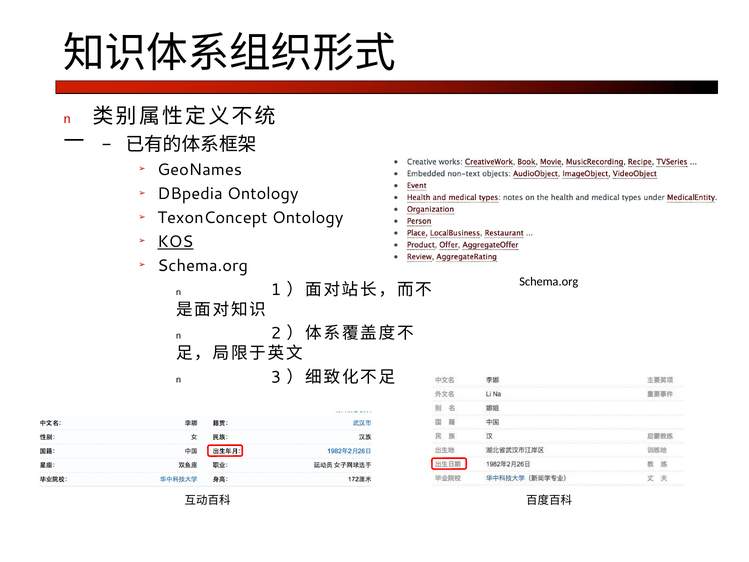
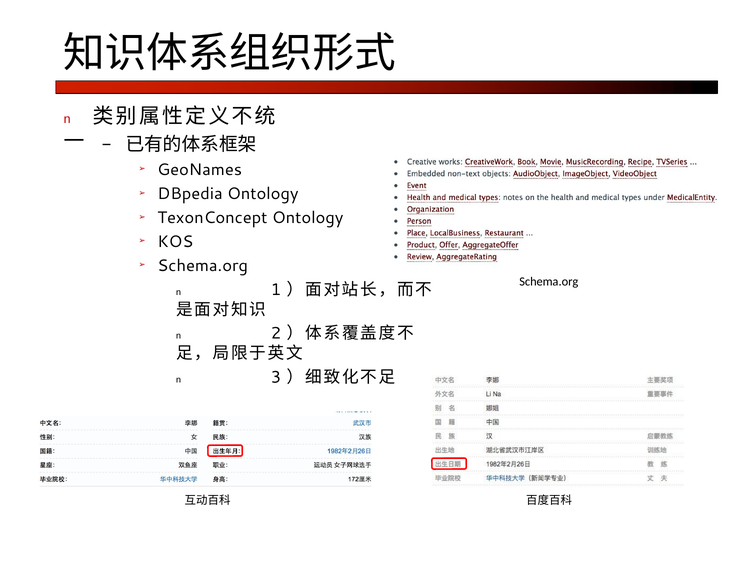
KOS underline: present -> none
